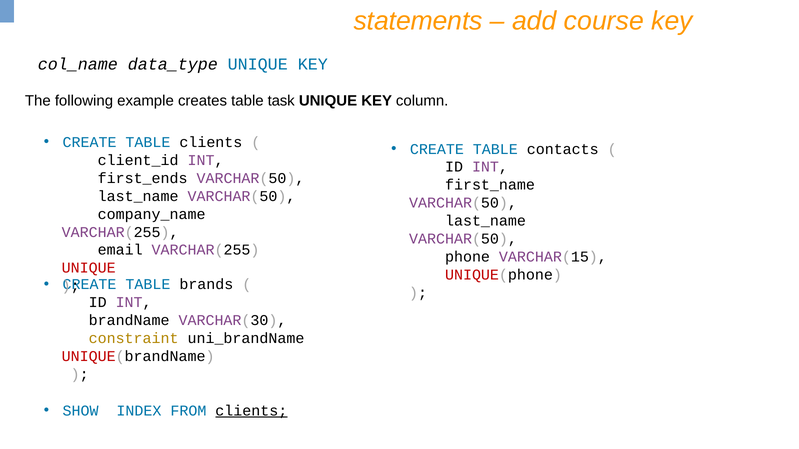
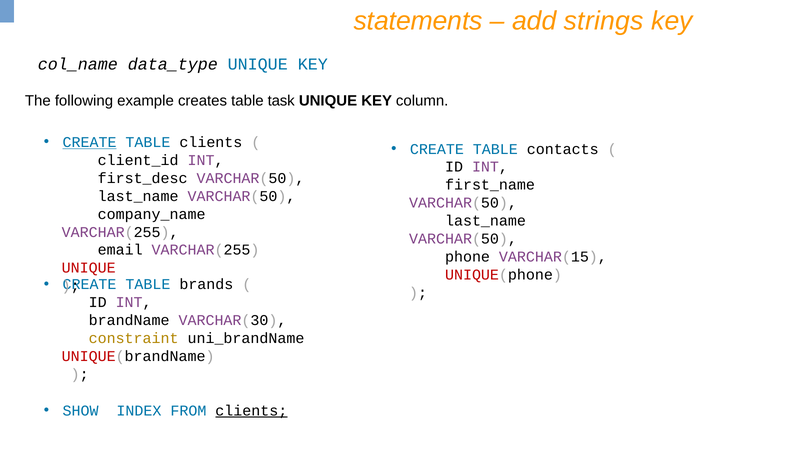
course: course -> strings
CREATE at (90, 142) underline: none -> present
first_ends: first_ends -> first_desc
